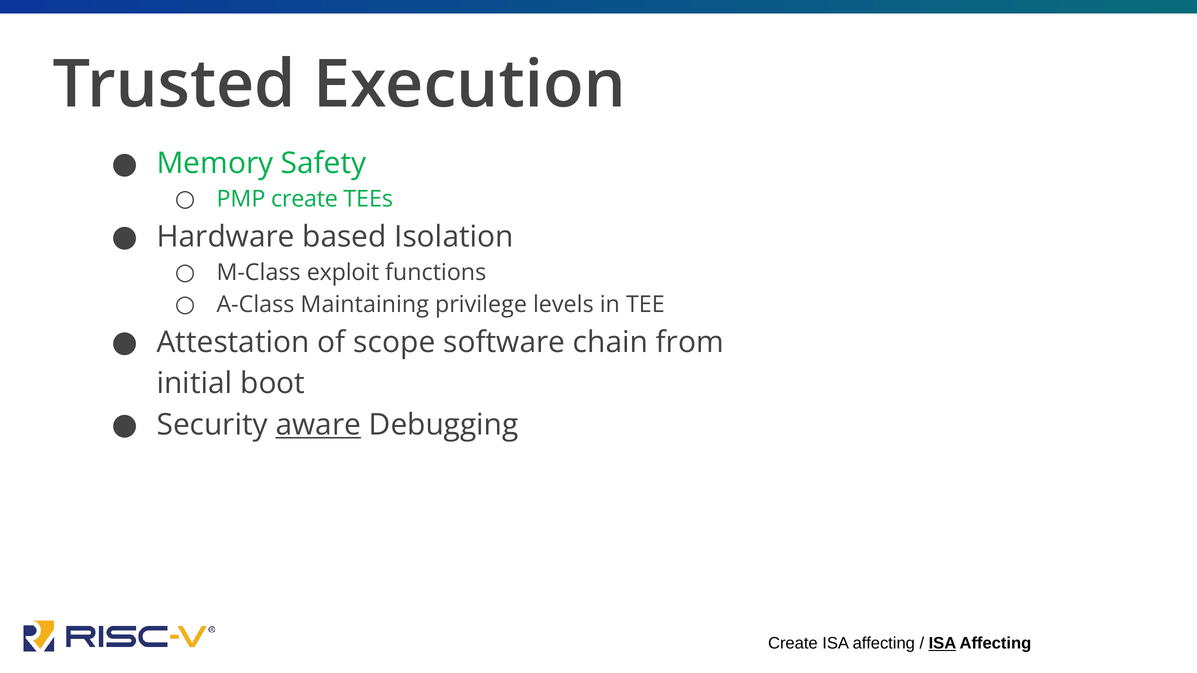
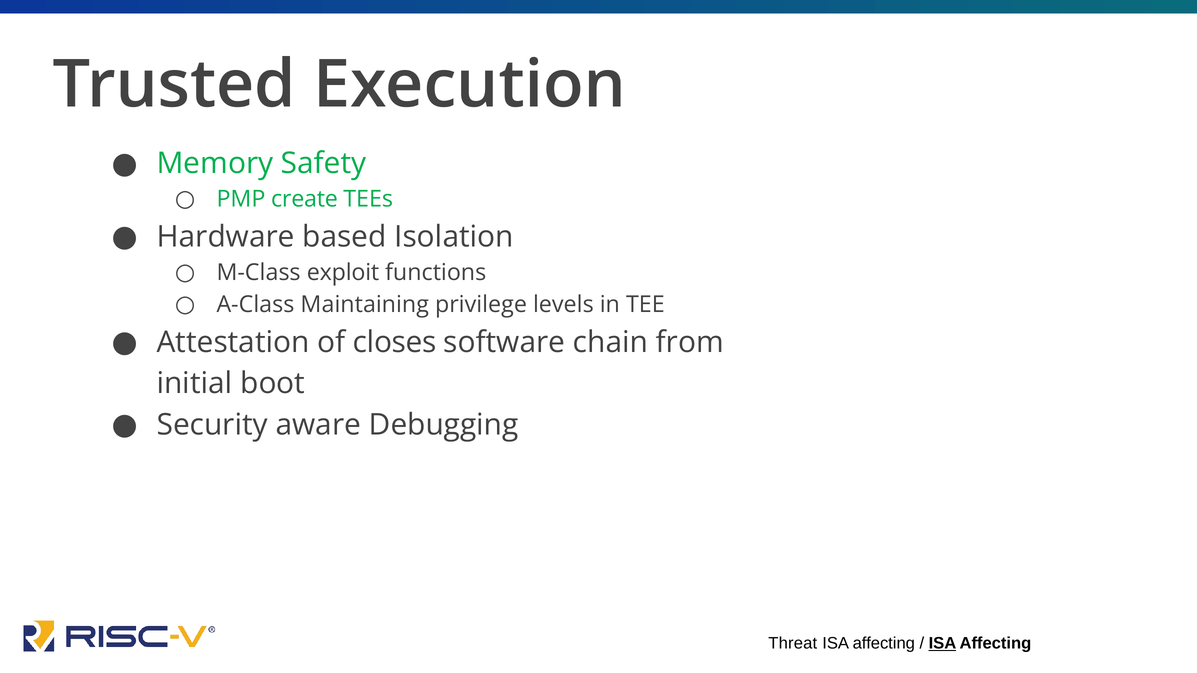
scope: scope -> closes
aware underline: present -> none
Create at (793, 644): Create -> Threat
